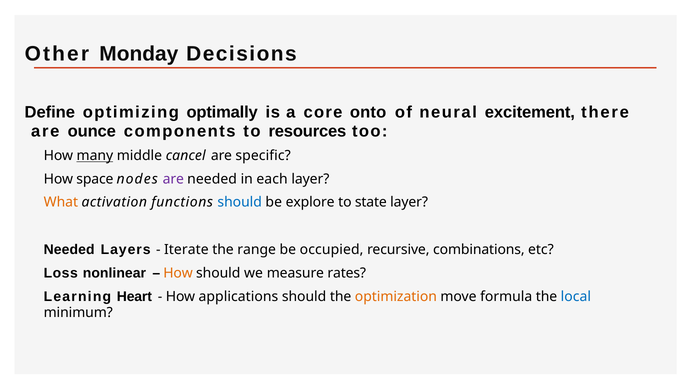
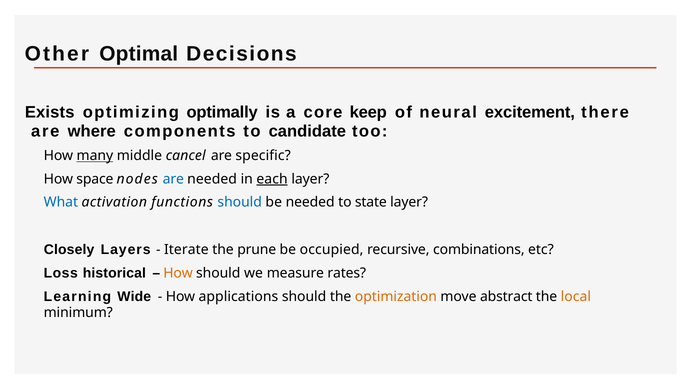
Monday: Monday -> Optimal
Define: Define -> Exists
onto: onto -> keep
ounce: ounce -> where
resources: resources -> candidate
are at (173, 179) colour: purple -> blue
each underline: none -> present
What colour: orange -> blue
be explore: explore -> needed
Needed at (69, 249): Needed -> Closely
range: range -> prune
nonlinear: nonlinear -> historical
Heart: Heart -> Wide
formula: formula -> abstract
local colour: blue -> orange
